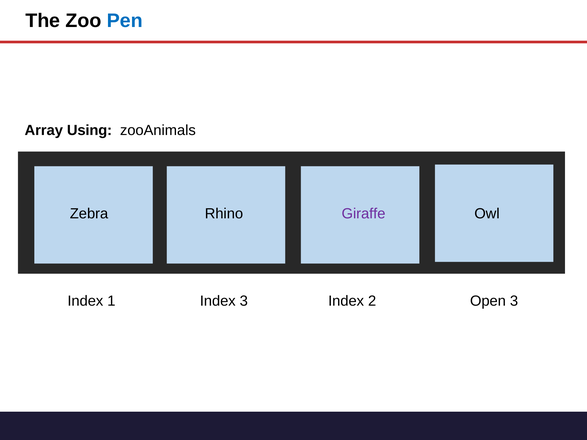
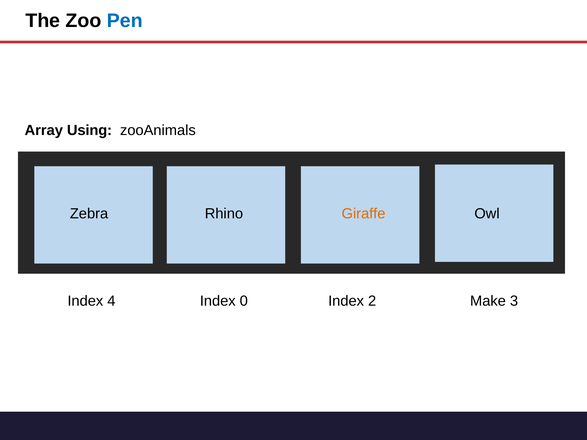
Giraffe colour: purple -> orange
1: 1 -> 4
Index 3: 3 -> 0
Open: Open -> Make
